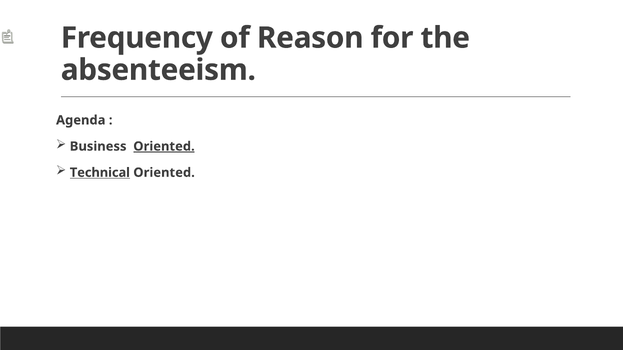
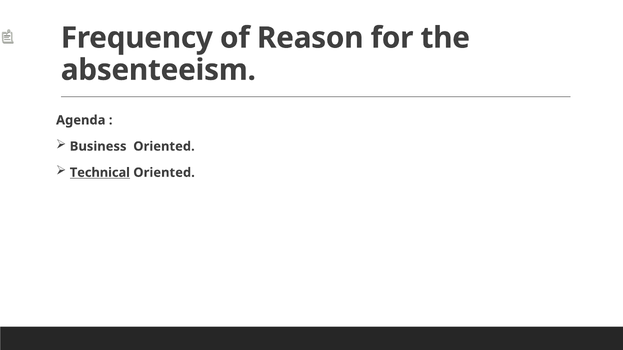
Oriented at (164, 147) underline: present -> none
